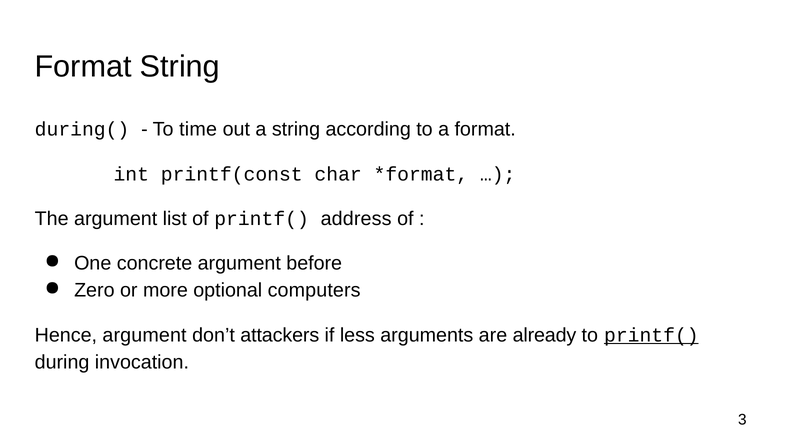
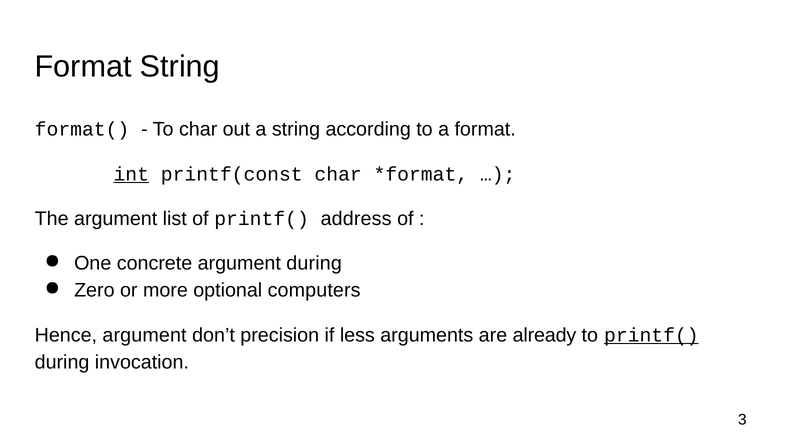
during(: during( -> format(
To time: time -> char
int underline: none -> present
argument before: before -> during
attackers: attackers -> precision
